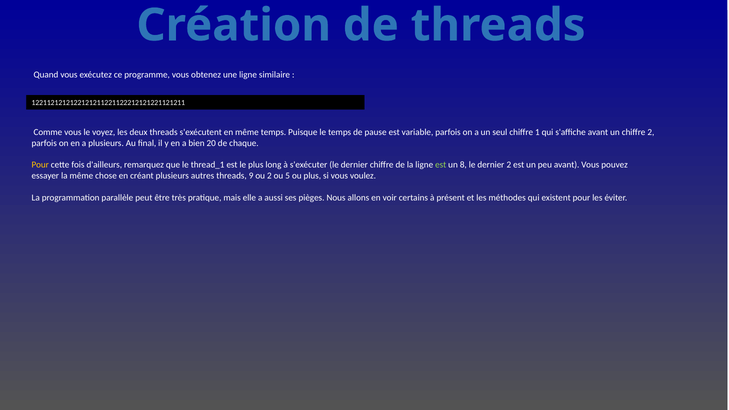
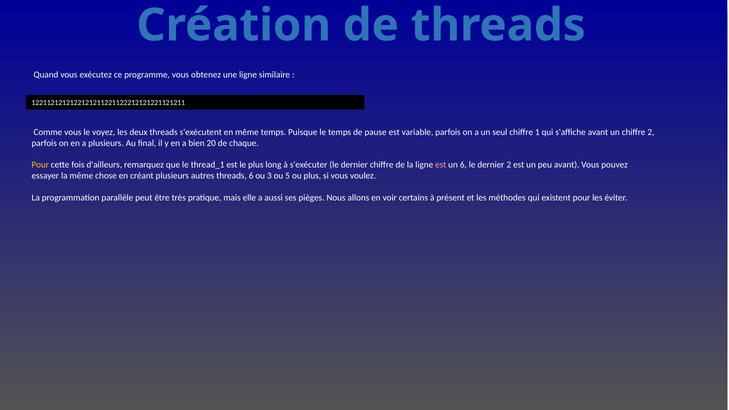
est at (441, 165) colour: light green -> pink
un 8: 8 -> 6
threads 9: 9 -> 6
ou 2: 2 -> 3
